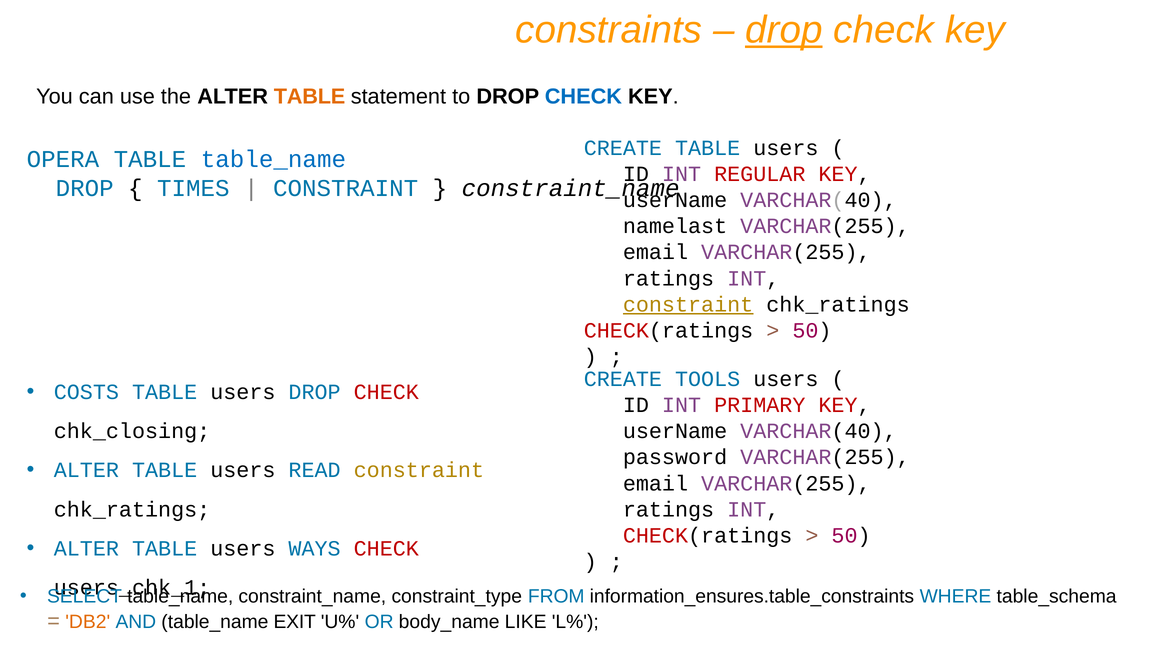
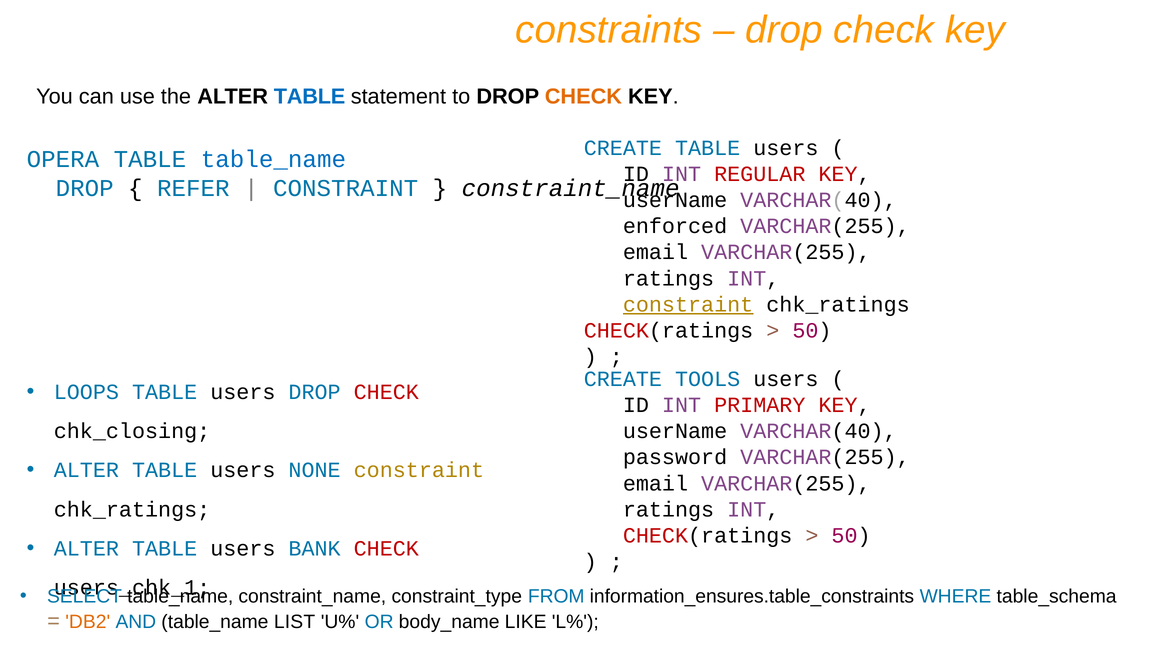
drop at (784, 30) underline: present -> none
TABLE at (310, 97) colour: orange -> blue
CHECK at (583, 97) colour: blue -> orange
TIMES: TIMES -> REFER
namelast: namelast -> enforced
COSTS: COSTS -> LOOPS
READ: READ -> NONE
WAYS: WAYS -> BANK
EXIT: EXIT -> LIST
